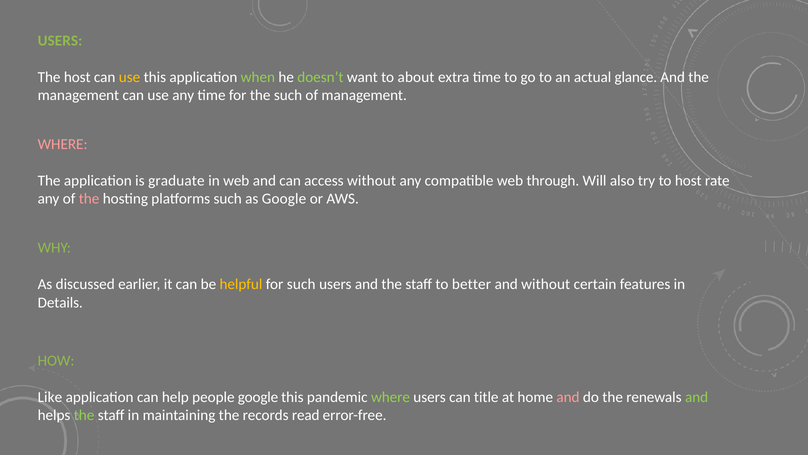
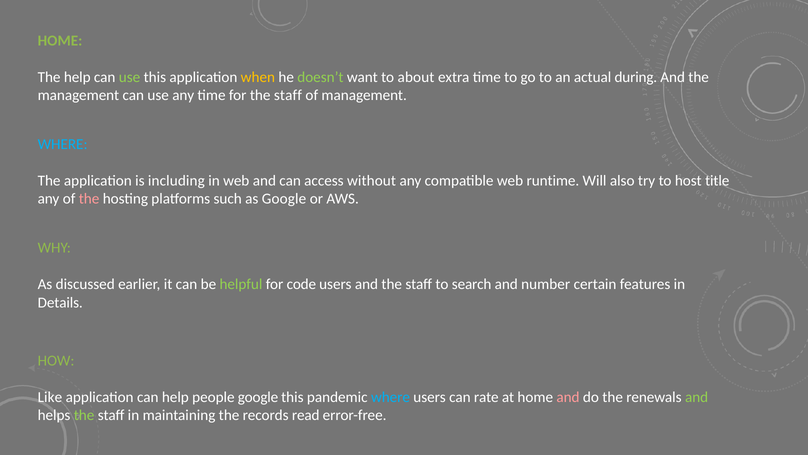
USERS at (60, 41): USERS -> HOME
The host: host -> help
use at (130, 77) colour: yellow -> light green
when colour: light green -> yellow
glance: glance -> during
for the such: such -> staff
WHERE at (63, 144) colour: pink -> light blue
graduate: graduate -> including
through: through -> runtime
rate: rate -> title
helpful colour: yellow -> light green
for such: such -> code
better: better -> search
and without: without -> number
where at (391, 397) colour: light green -> light blue
title: title -> rate
